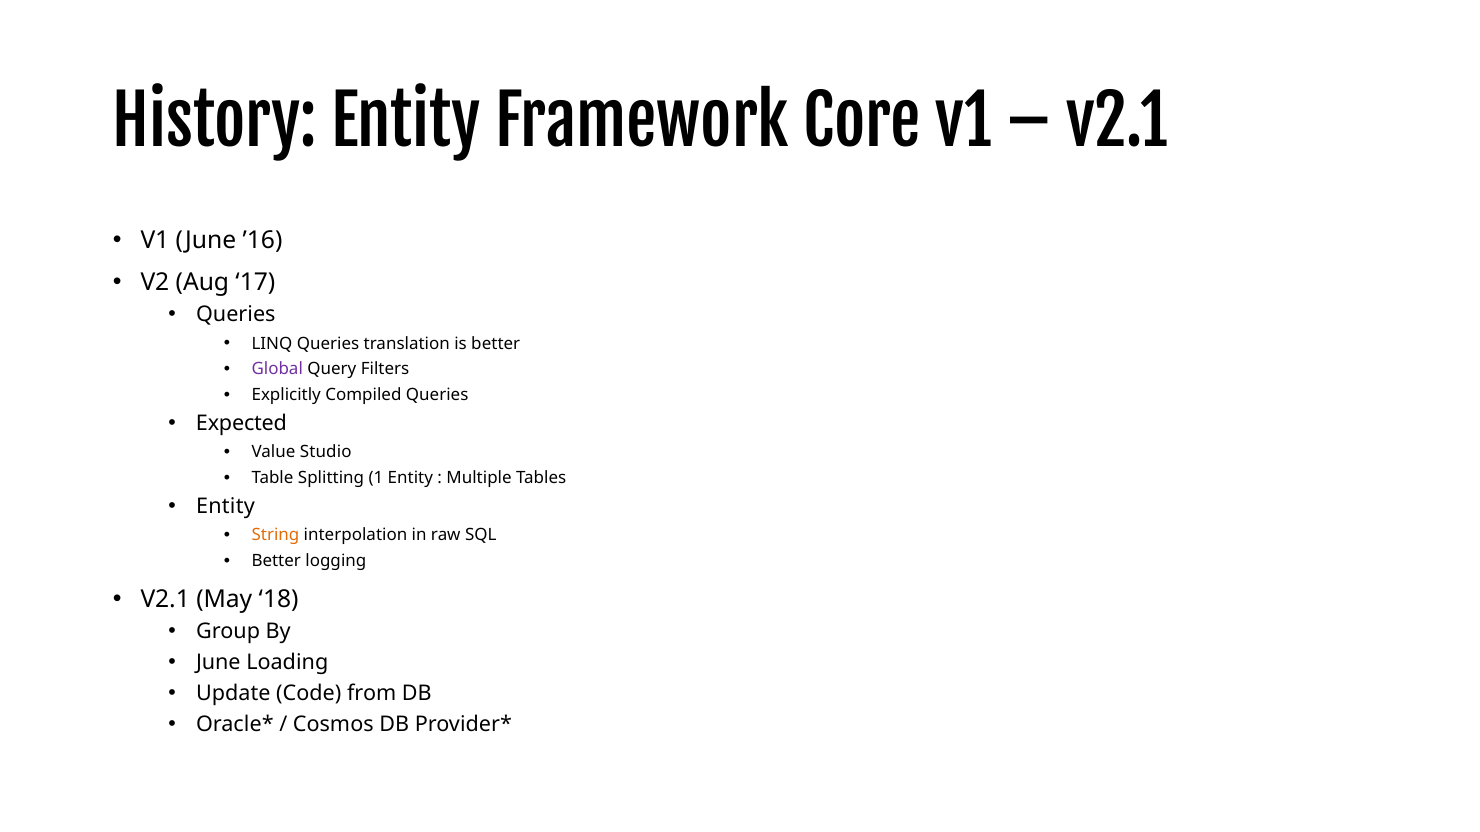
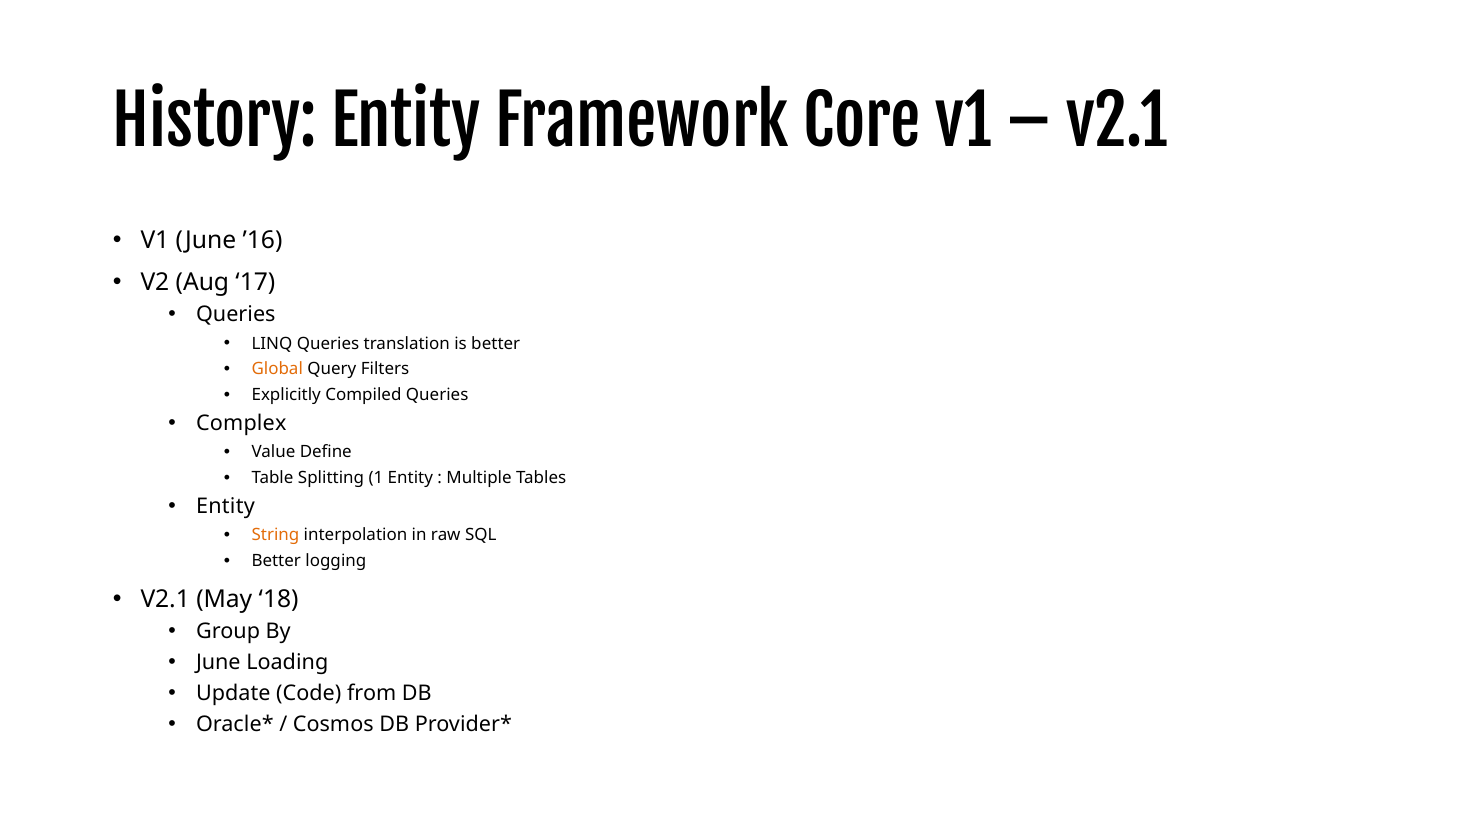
Global colour: purple -> orange
Expected: Expected -> Complex
Studio: Studio -> Define
